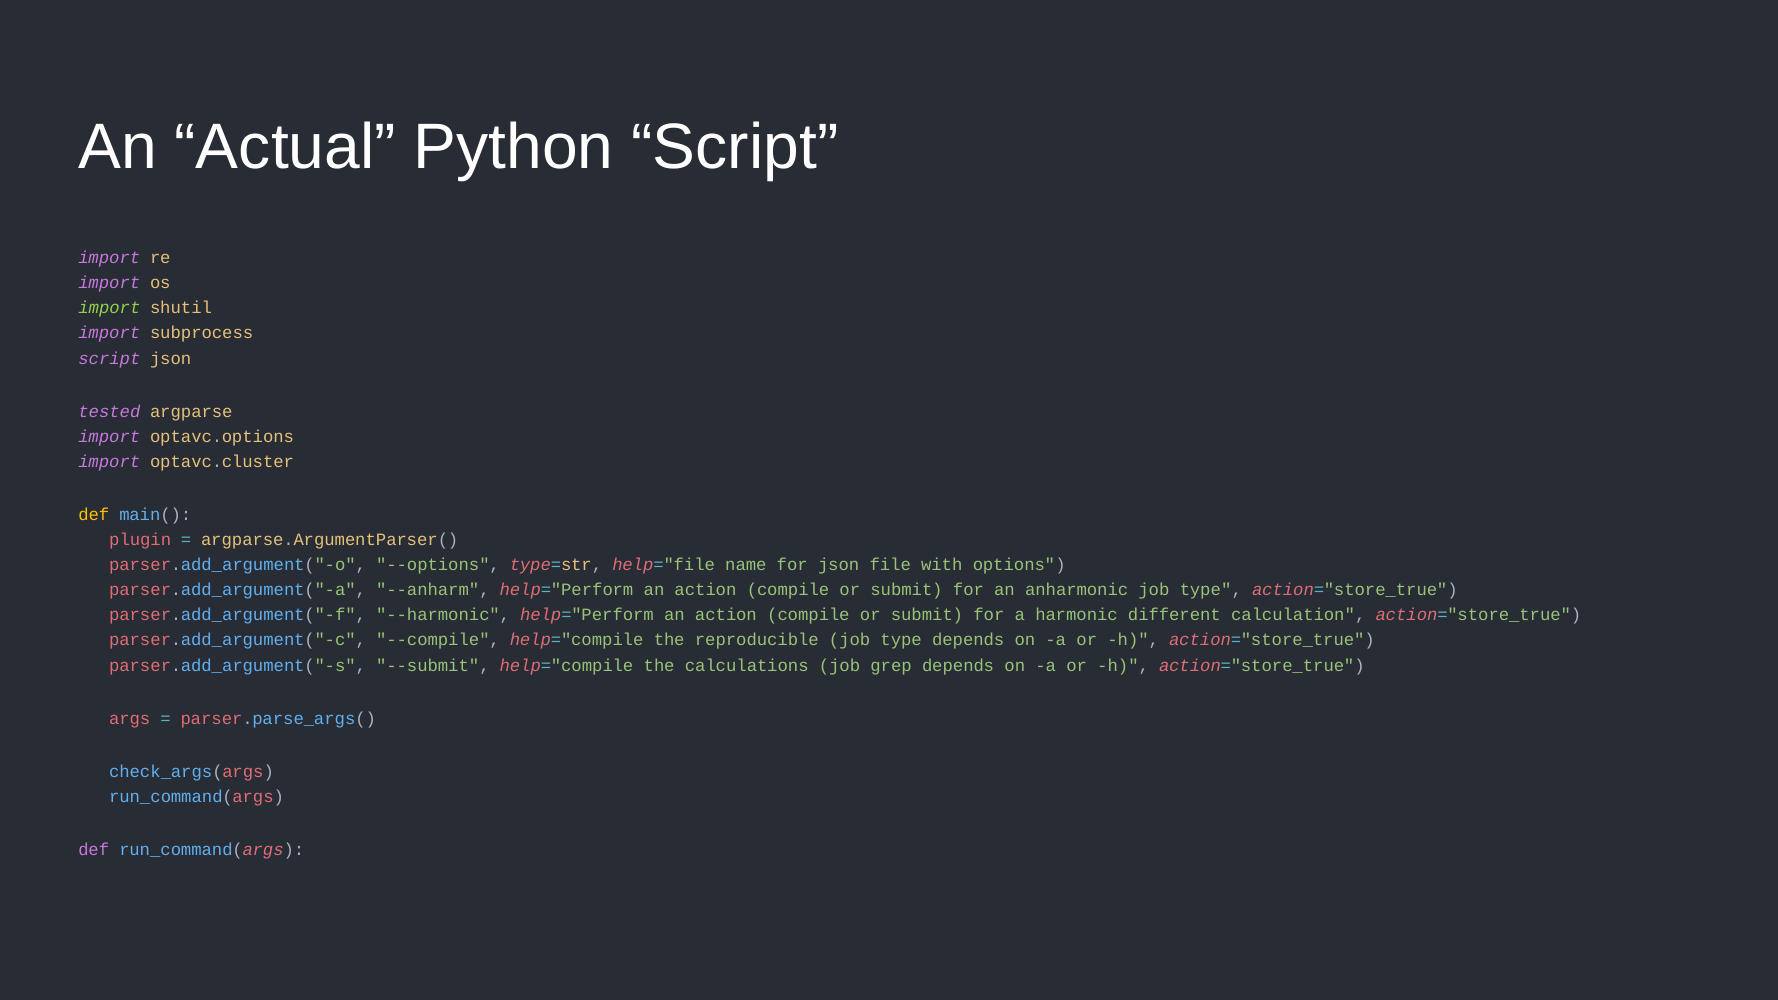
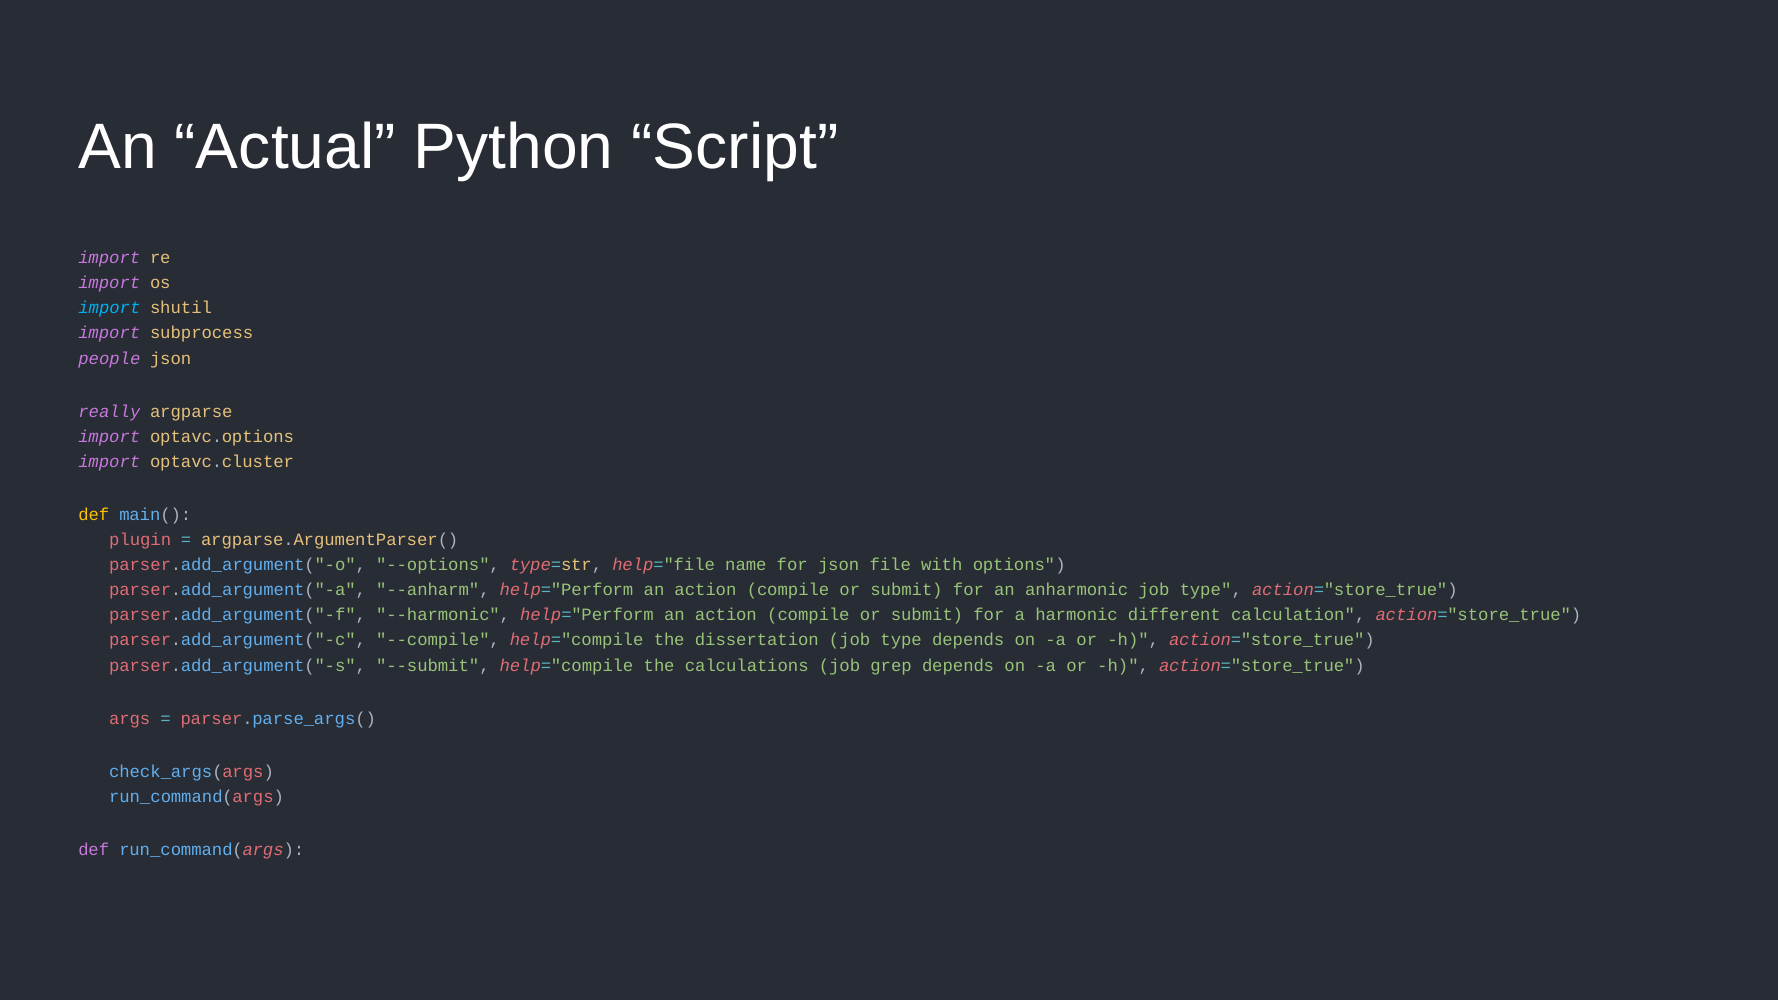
import at (109, 308) colour: light green -> light blue
script at (109, 358): script -> people
tested: tested -> really
reproducible: reproducible -> dissertation
